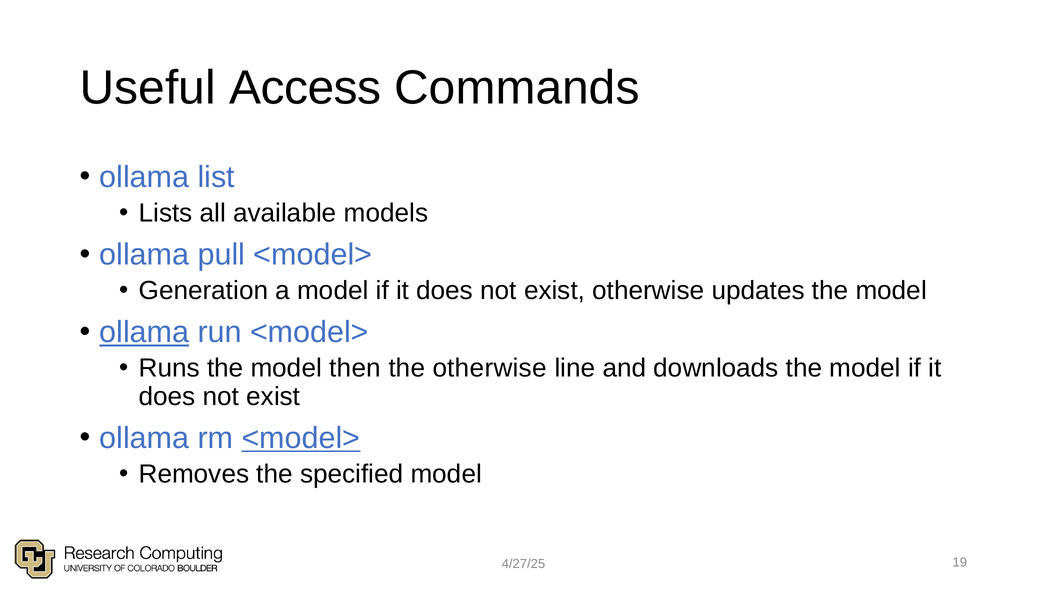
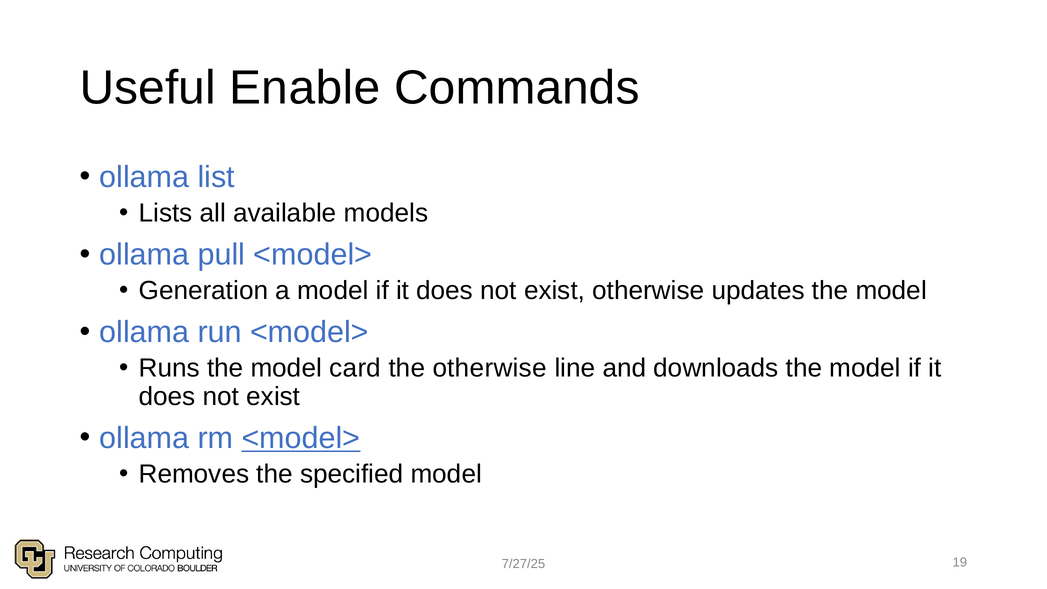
Access: Access -> Enable
ollama at (144, 332) underline: present -> none
then: then -> card
4/27/25: 4/27/25 -> 7/27/25
